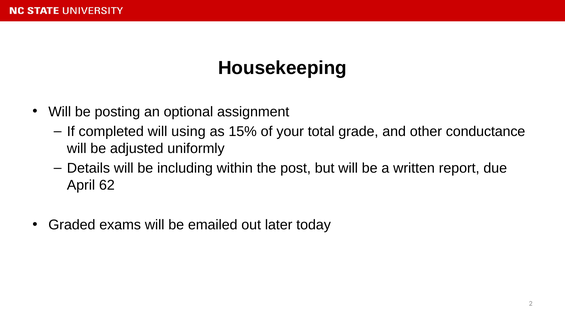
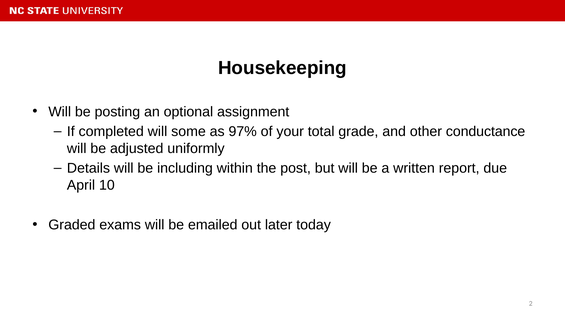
using: using -> some
15%: 15% -> 97%
62: 62 -> 10
